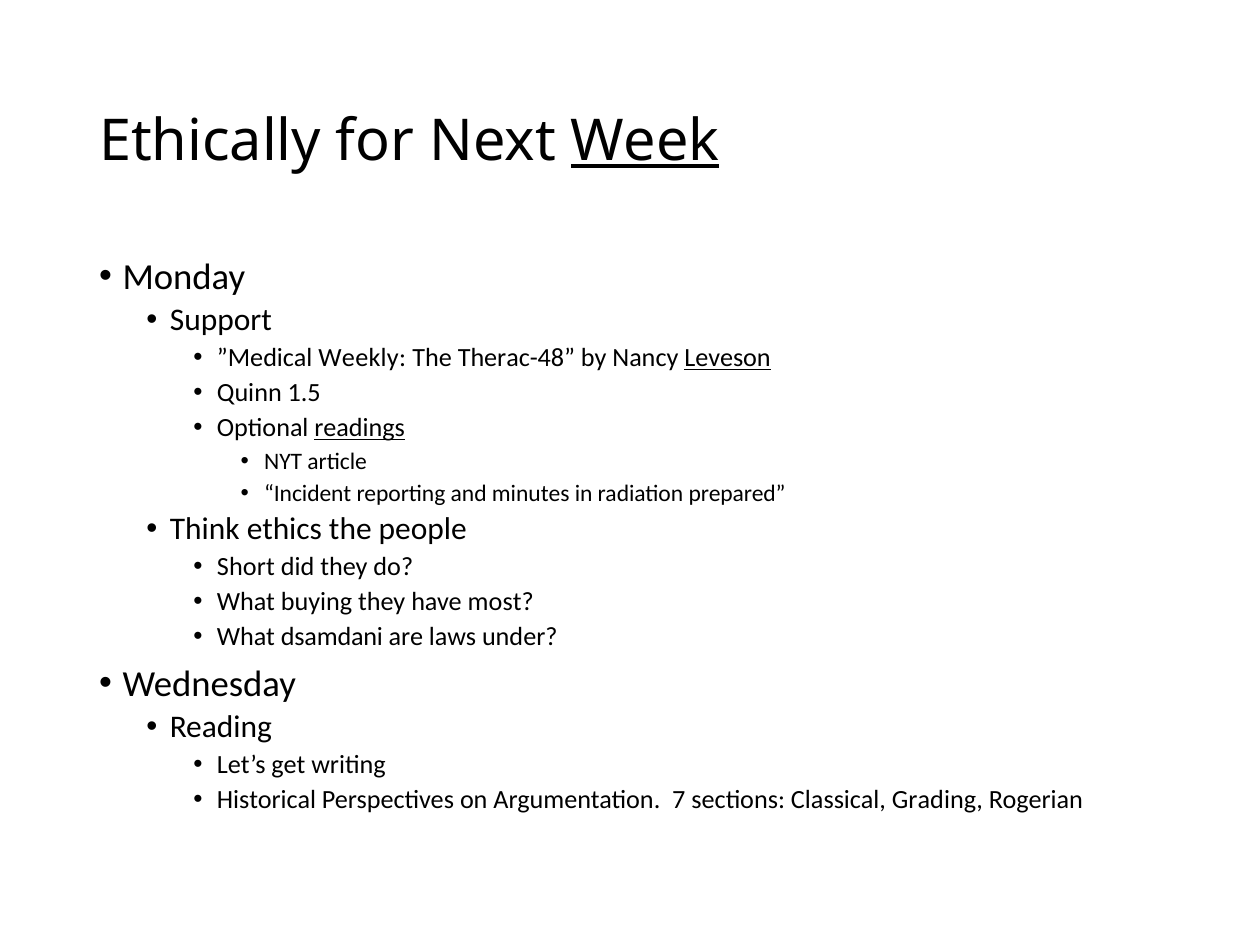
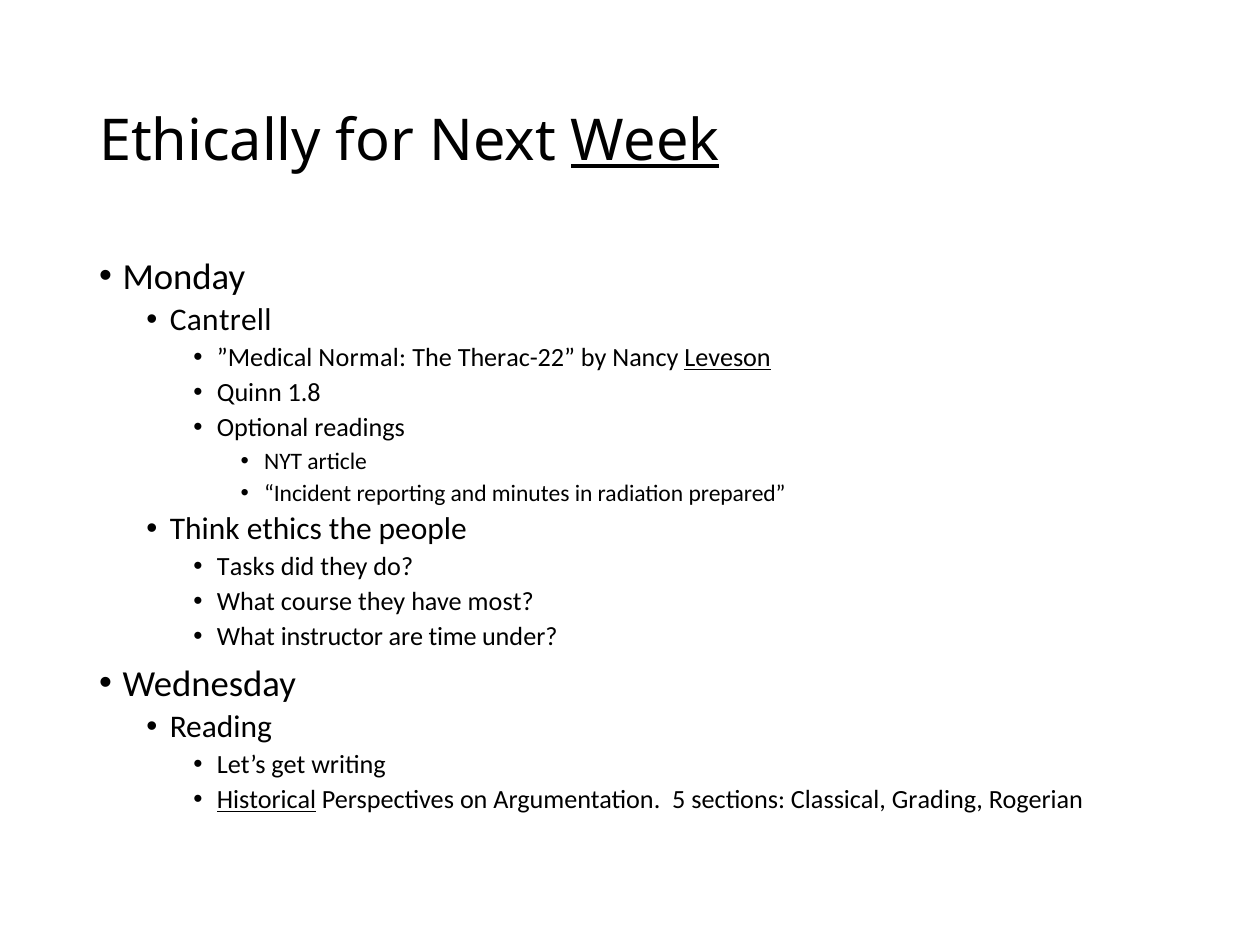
Support: Support -> Cantrell
Weekly: Weekly -> Normal
Therac-48: Therac-48 -> Therac-22
1.5: 1.5 -> 1.8
readings underline: present -> none
Short: Short -> Tasks
buying: buying -> course
dsamdani: dsamdani -> instructor
laws: laws -> time
Historical underline: none -> present
7: 7 -> 5
